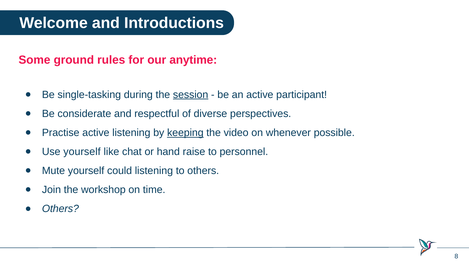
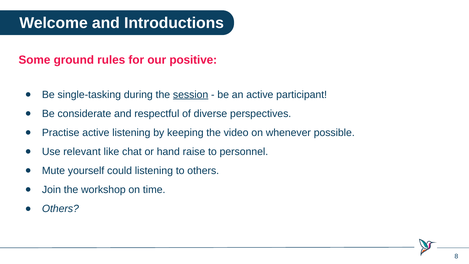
anytime: anytime -> positive
keeping underline: present -> none
Use yourself: yourself -> relevant
